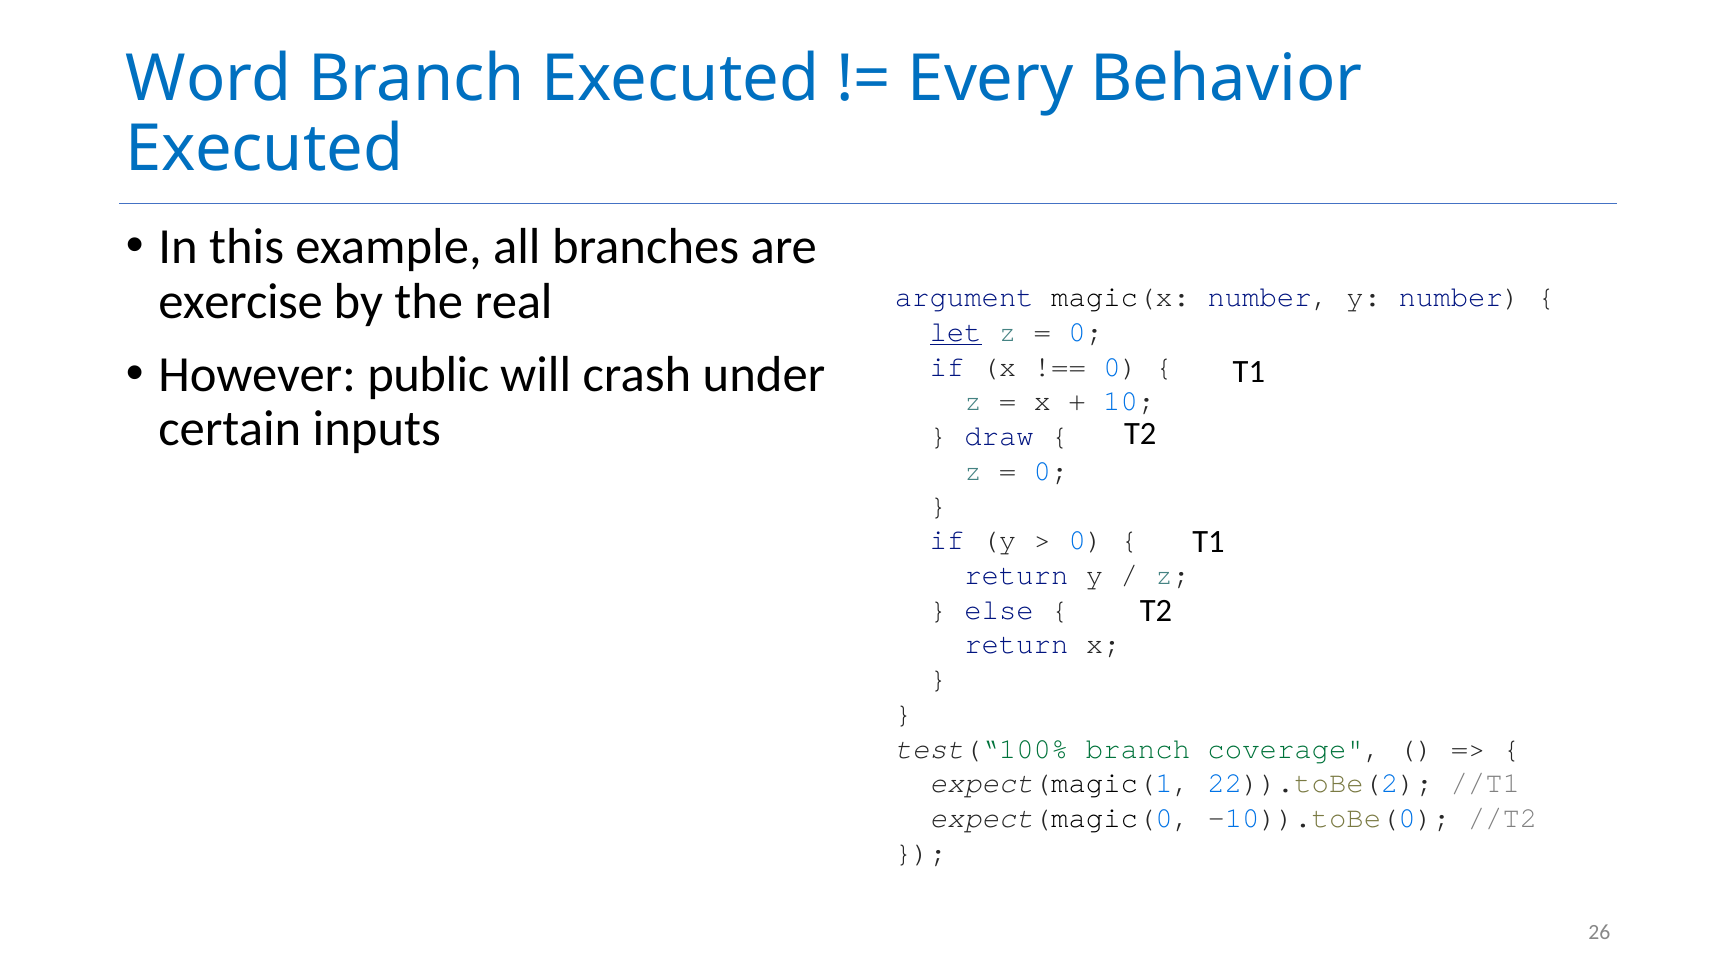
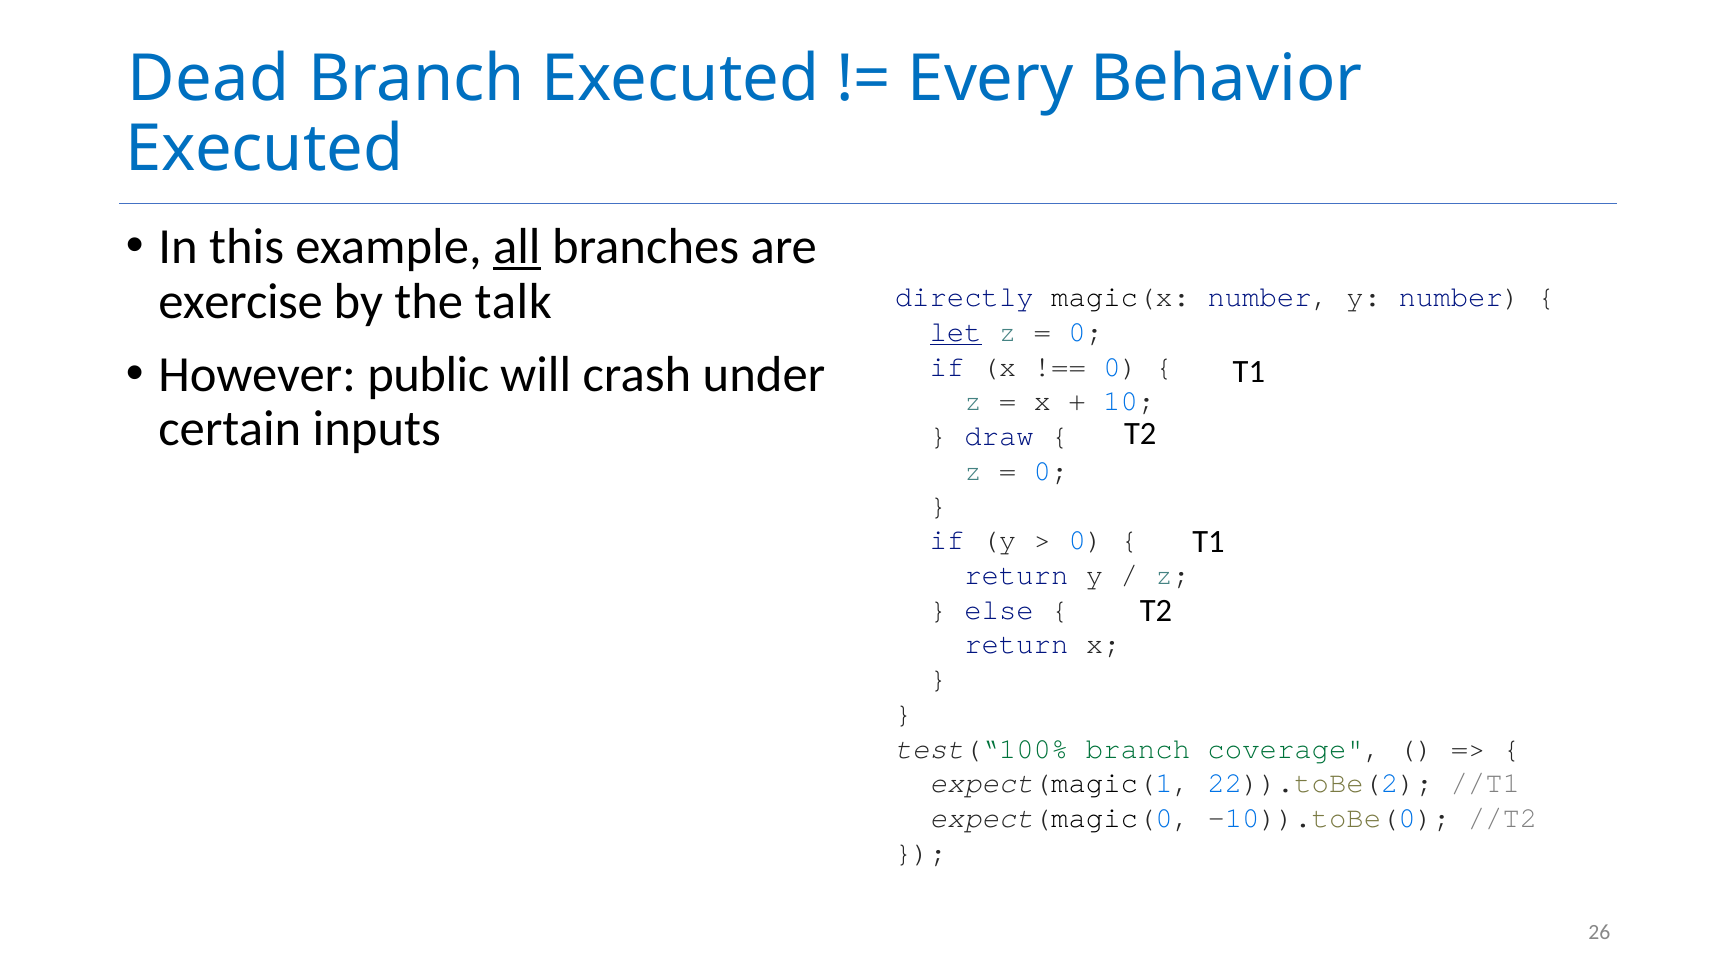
Word: Word -> Dead
all underline: none -> present
real: real -> talk
argument: argument -> directly
